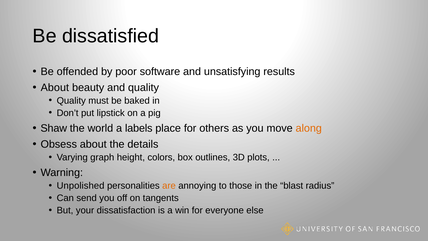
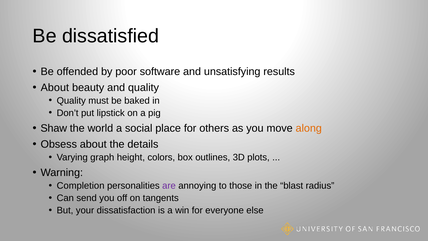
labels: labels -> social
Unpolished: Unpolished -> Completion
are colour: orange -> purple
